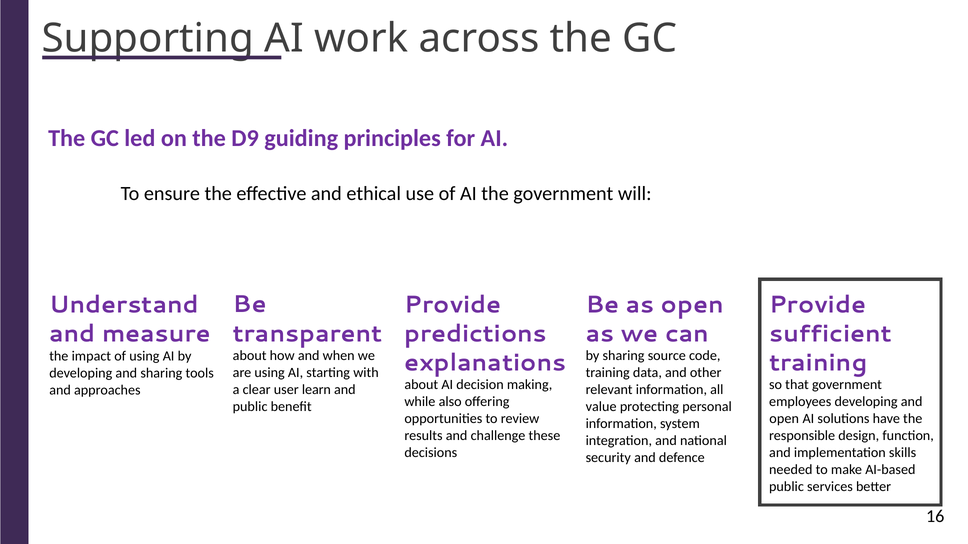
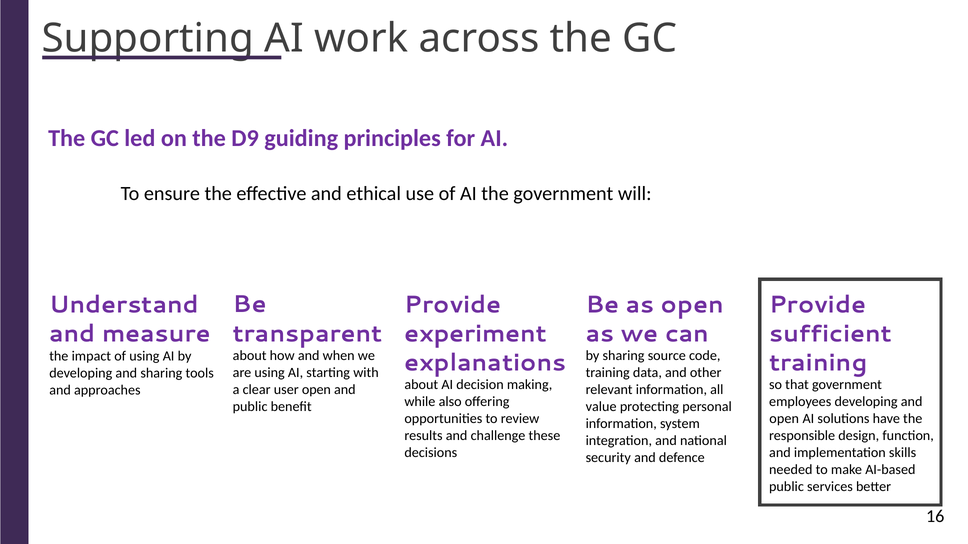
predictions: predictions -> experiment
user learn: learn -> open
